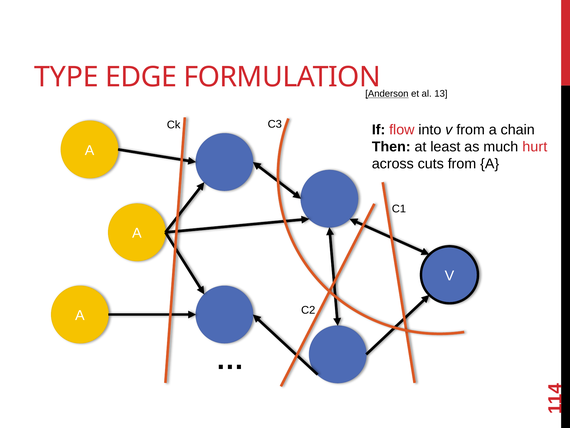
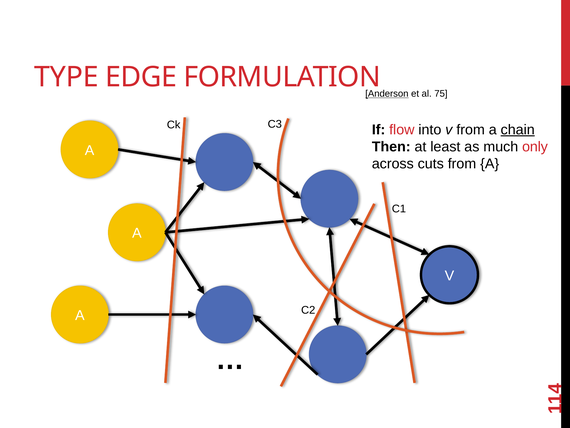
13: 13 -> 75
chain underline: none -> present
hurt: hurt -> only
